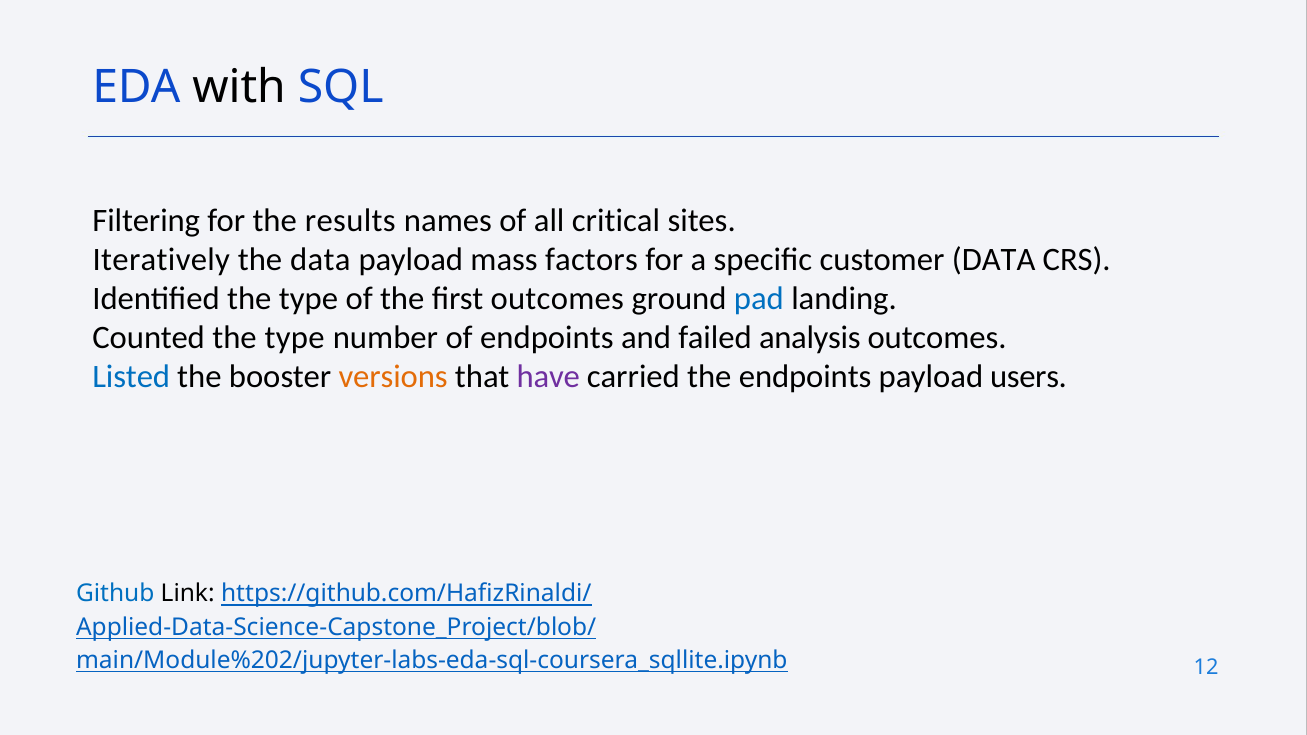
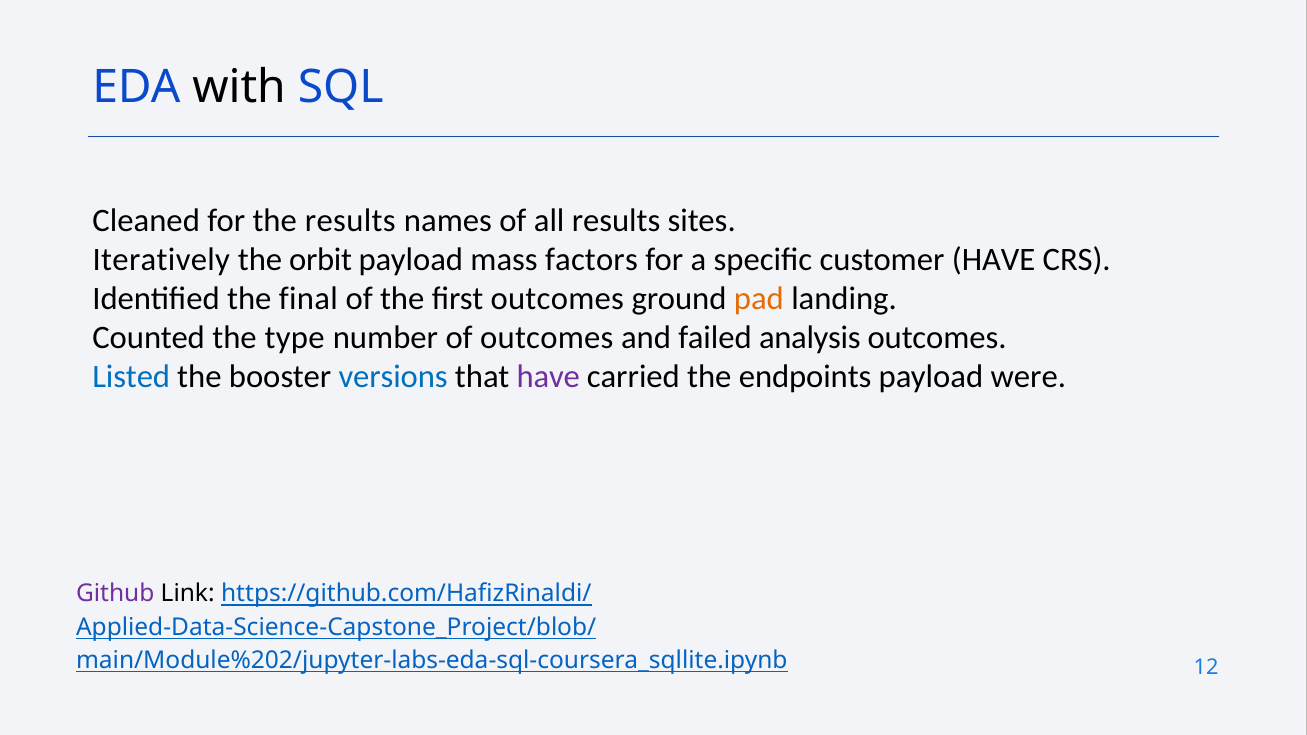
Filtering: Filtering -> Cleaned
all critical: critical -> results
the data: data -> orbit
customer DATA: DATA -> HAVE
Identified the type: type -> final
pad colour: blue -> orange
of endpoints: endpoints -> outcomes
versions colour: orange -> blue
users: users -> were
Github colour: blue -> purple
